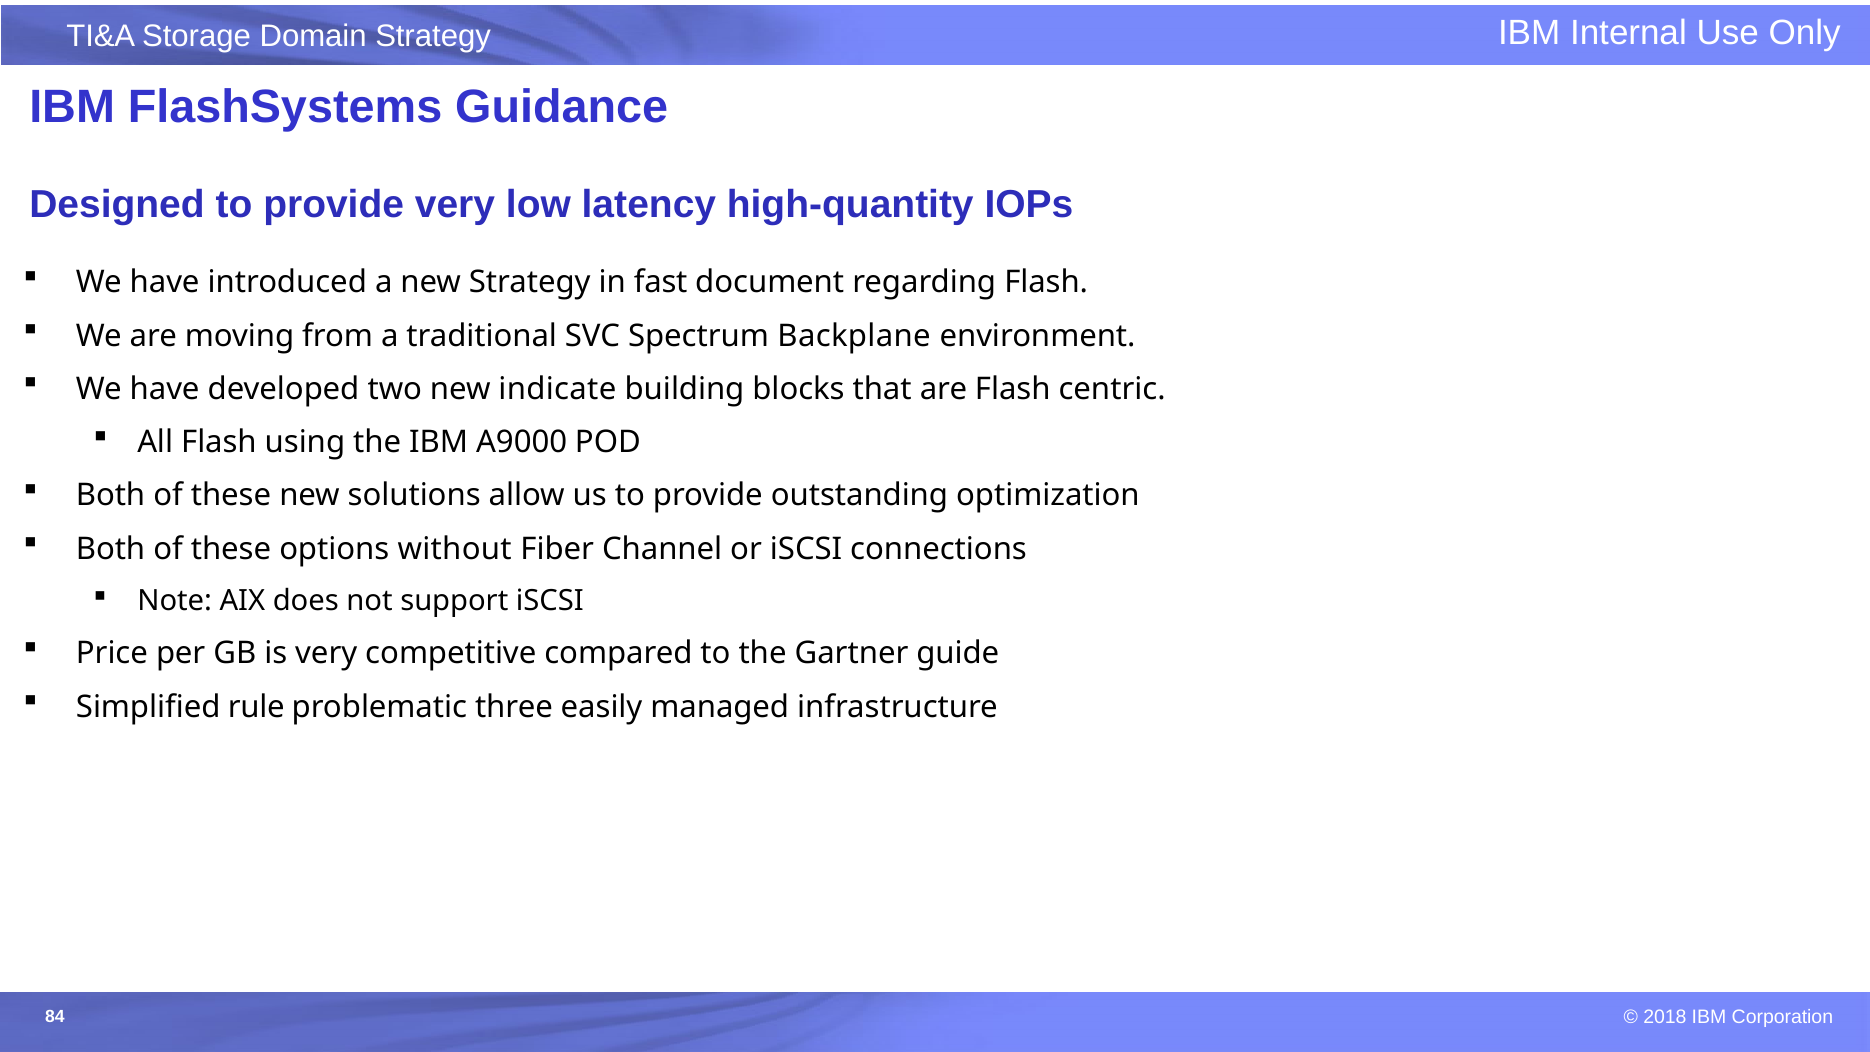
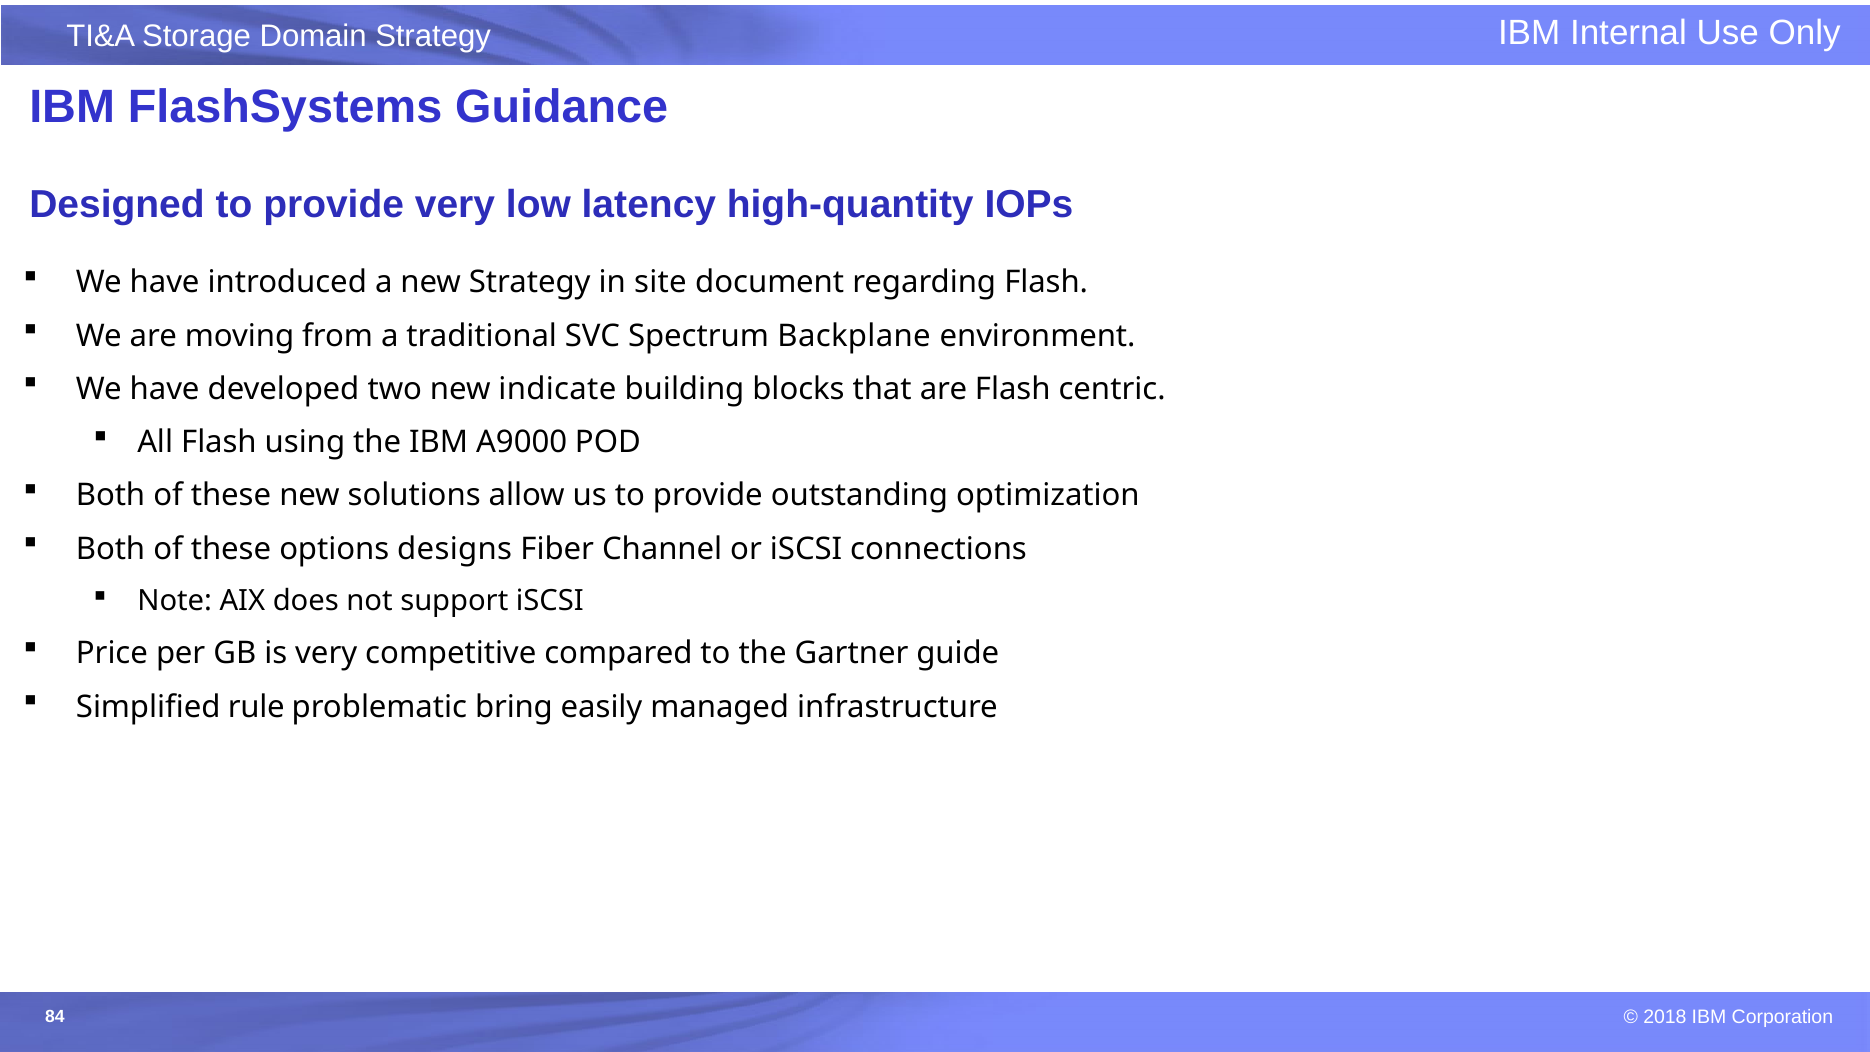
fast: fast -> site
without: without -> designs
three: three -> bring
